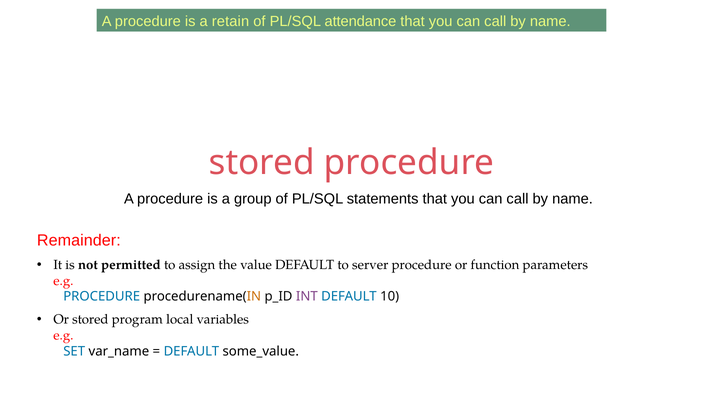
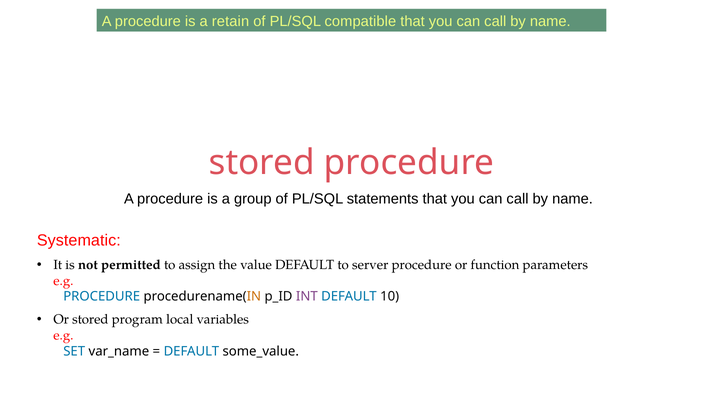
attendance: attendance -> compatible
Remainder: Remainder -> Systematic
